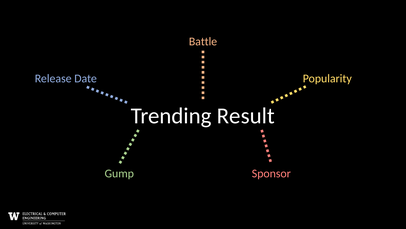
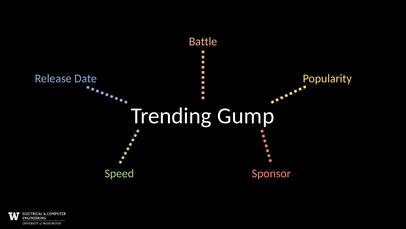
Result: Result -> Gump
Gump: Gump -> Speed
